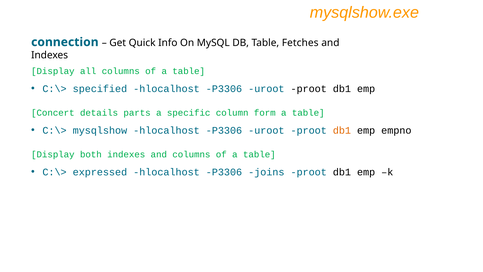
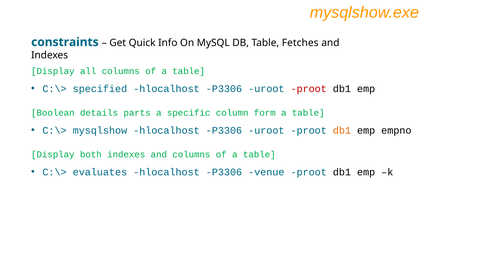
connection: connection -> constraints
proot at (309, 89) colour: black -> red
Concert: Concert -> Boolean
expressed: expressed -> evaluates
joins: joins -> venue
